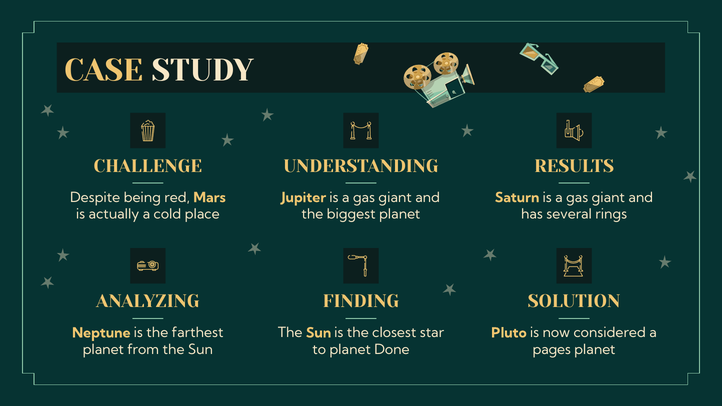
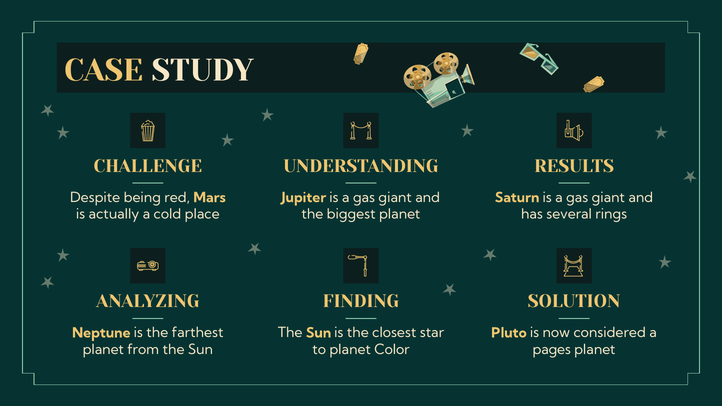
Done: Done -> Color
